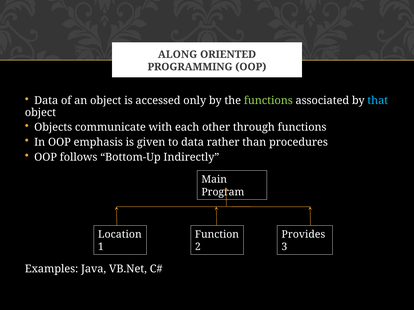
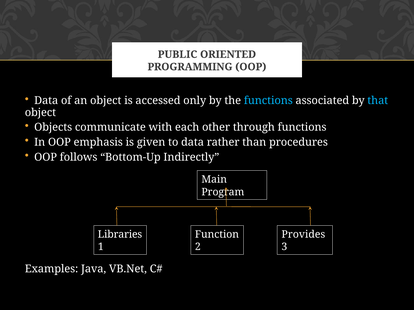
ALONG: ALONG -> PUBLIC
functions at (268, 101) colour: light green -> light blue
Location: Location -> Libraries
